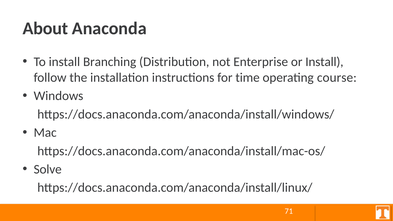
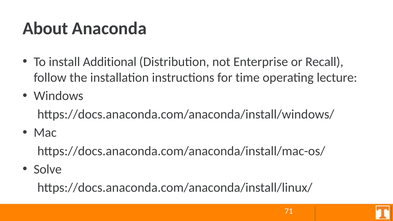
Branching: Branching -> Additional
or Install: Install -> Recall
course: course -> lecture
